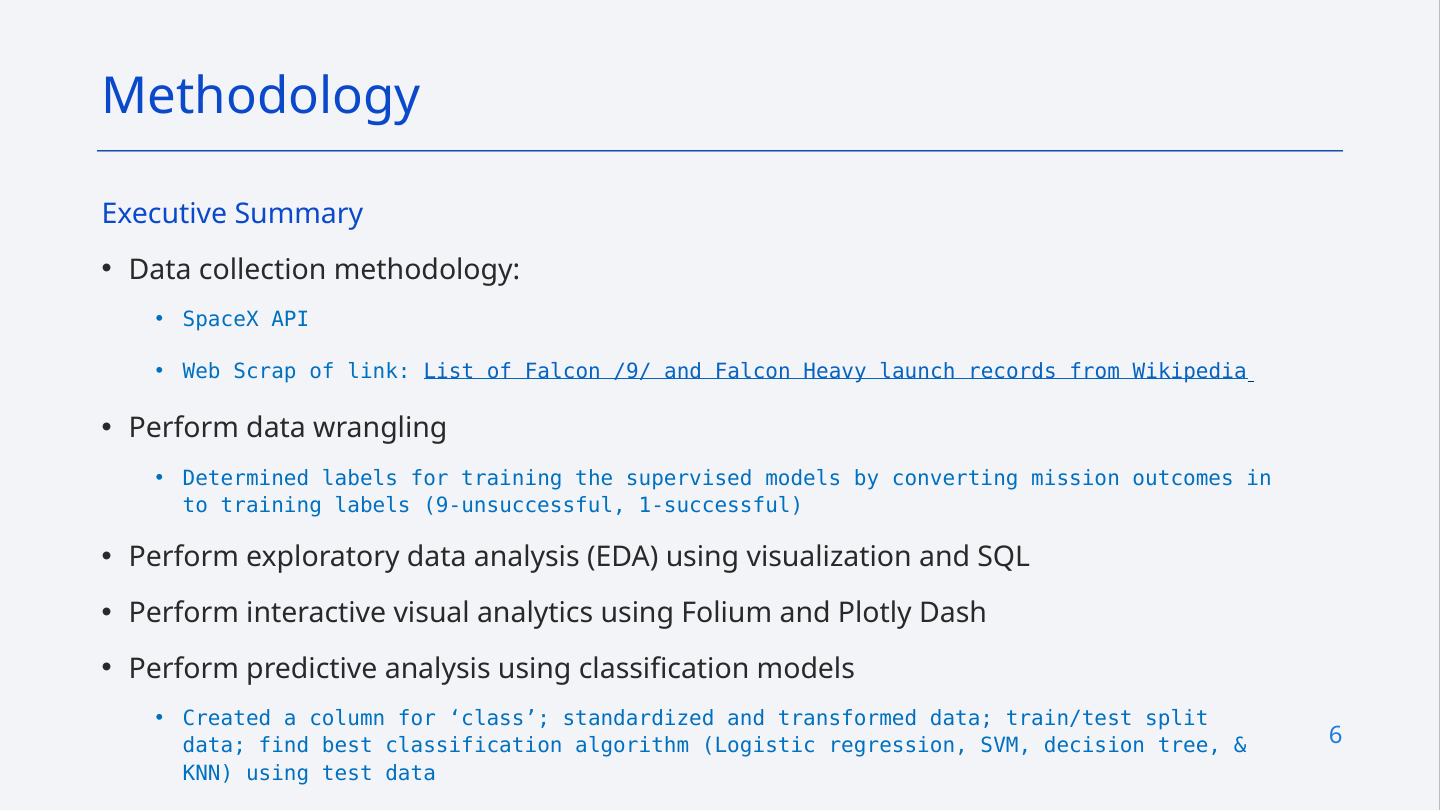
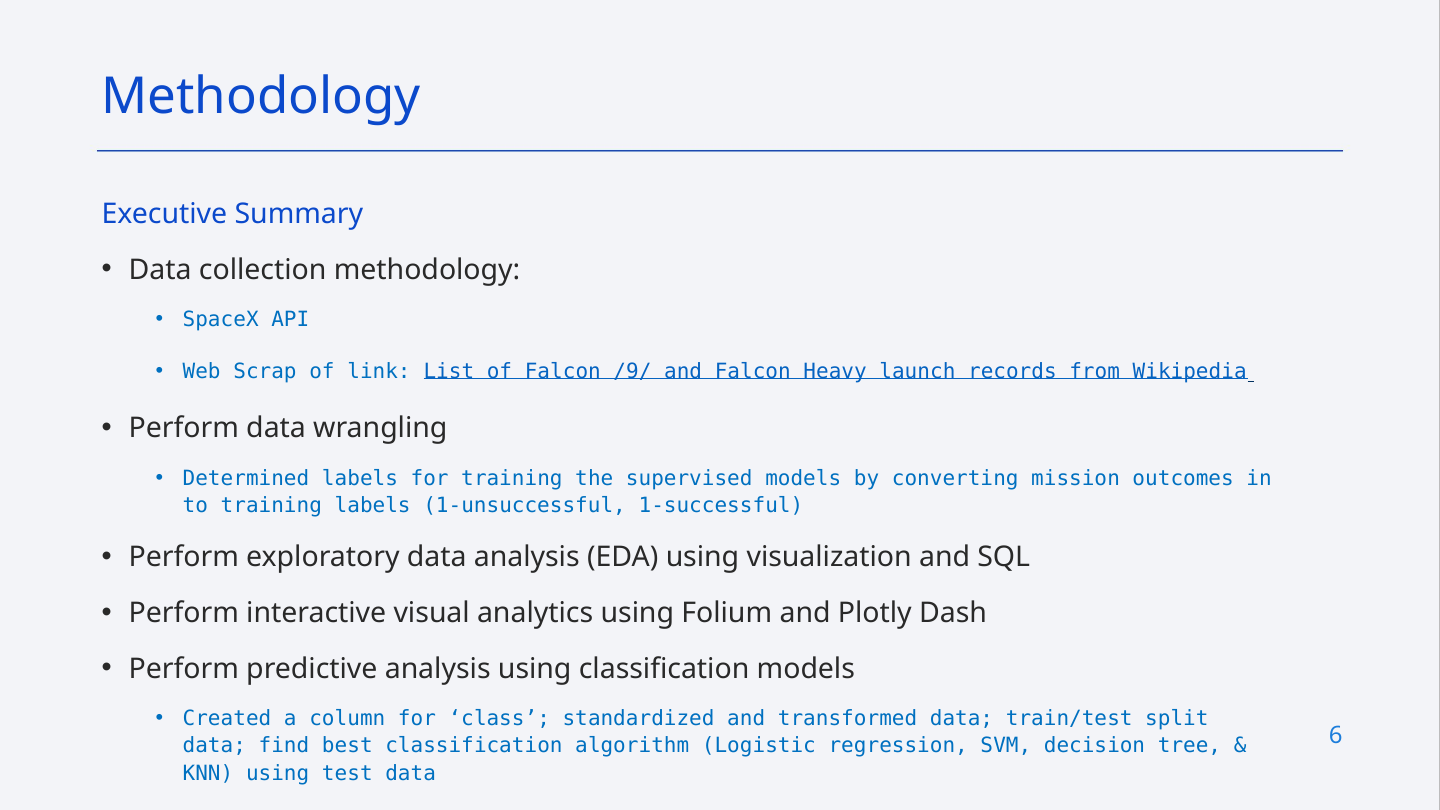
9-unsuccessful: 9-unsuccessful -> 1-unsuccessful
